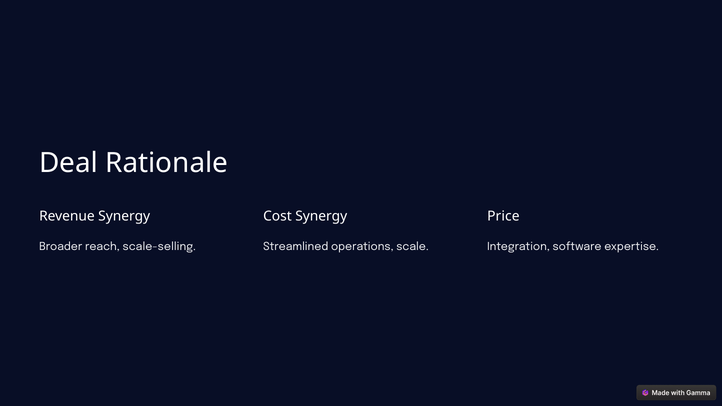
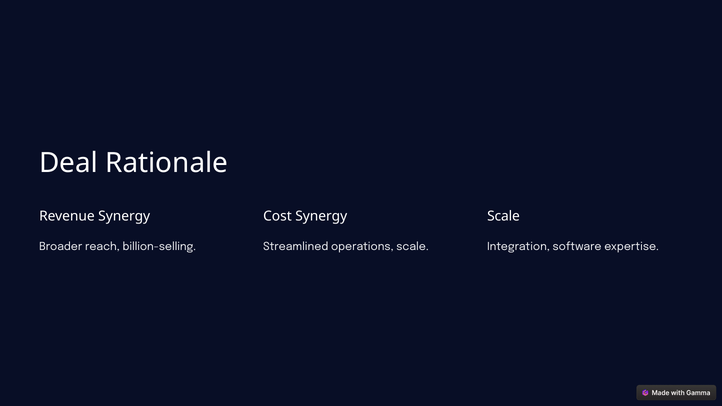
Price at (503, 216): Price -> Scale
scale-selling: scale-selling -> billion-selling
